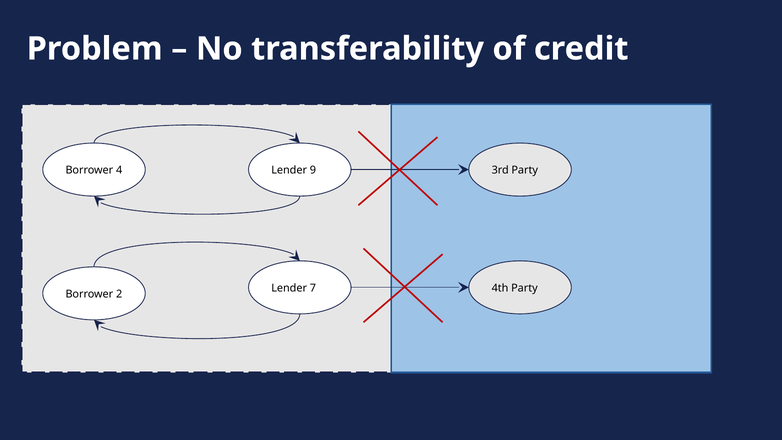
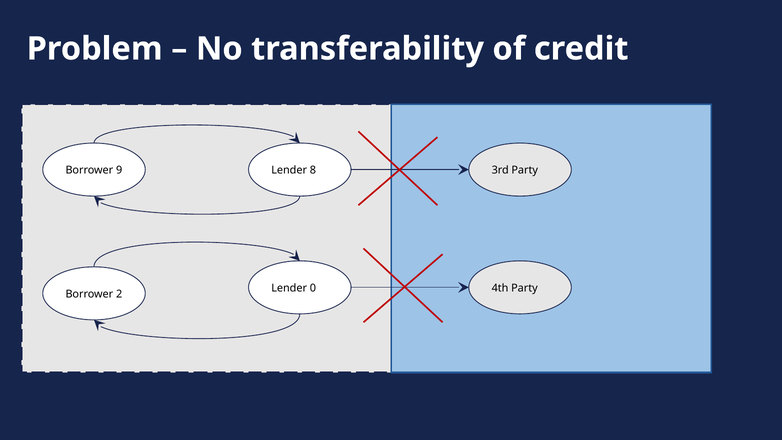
4: 4 -> 9
9: 9 -> 8
7: 7 -> 0
